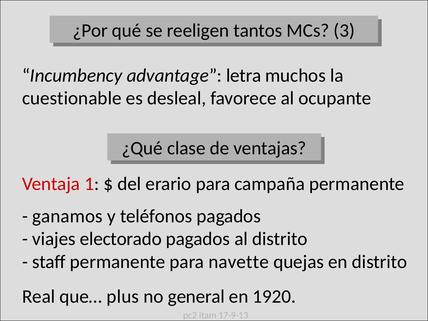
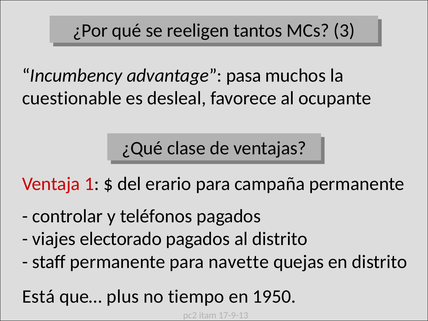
letra: letra -> pasa
ganamos: ganamos -> controlar
Real: Real -> Está
general: general -> tiempo
1920: 1920 -> 1950
